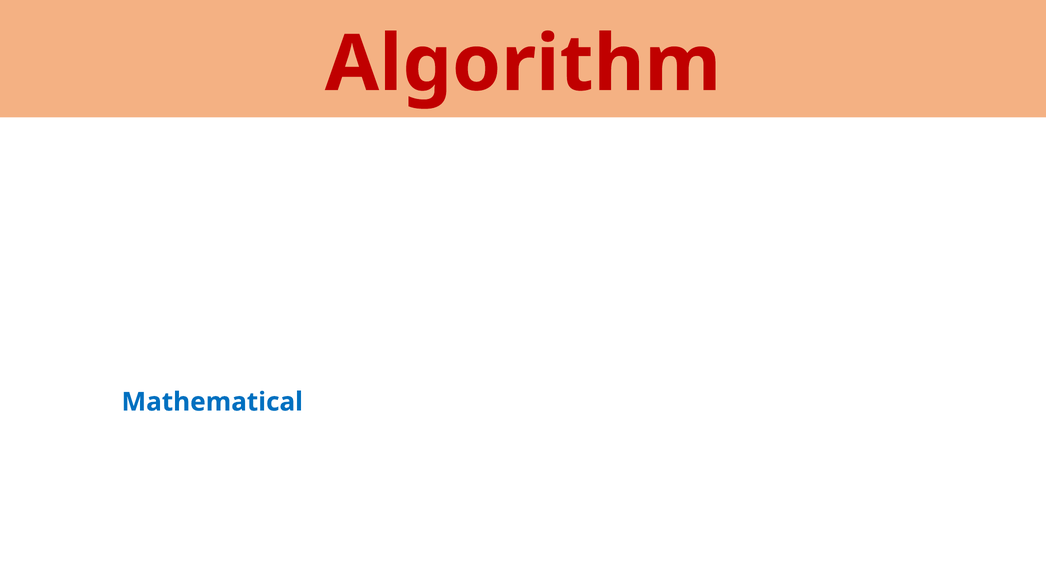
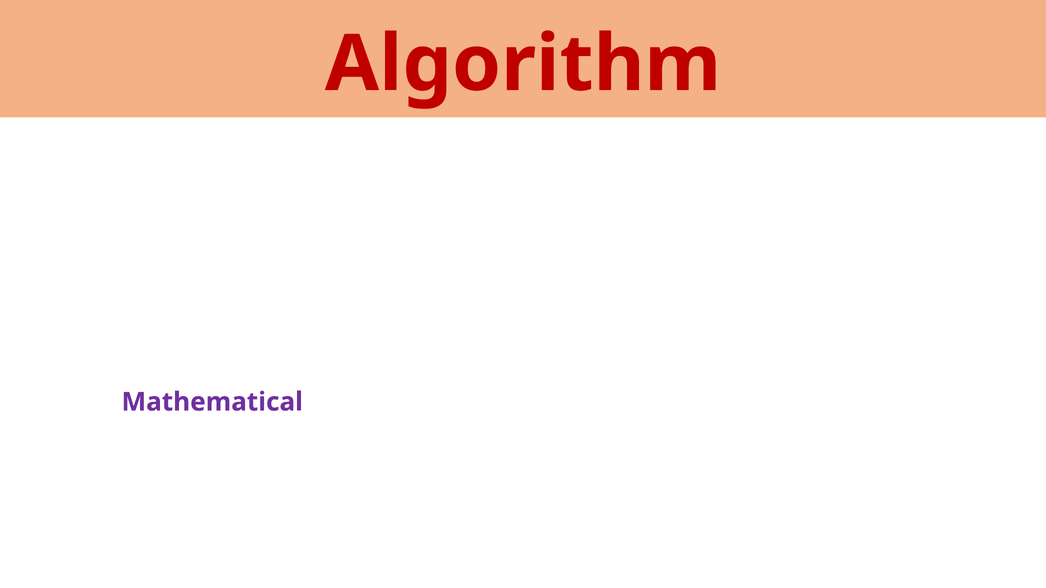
Mathematical colour: blue -> purple
